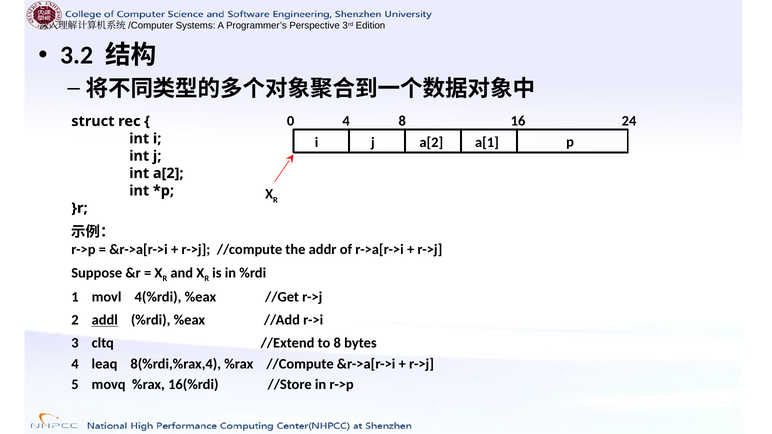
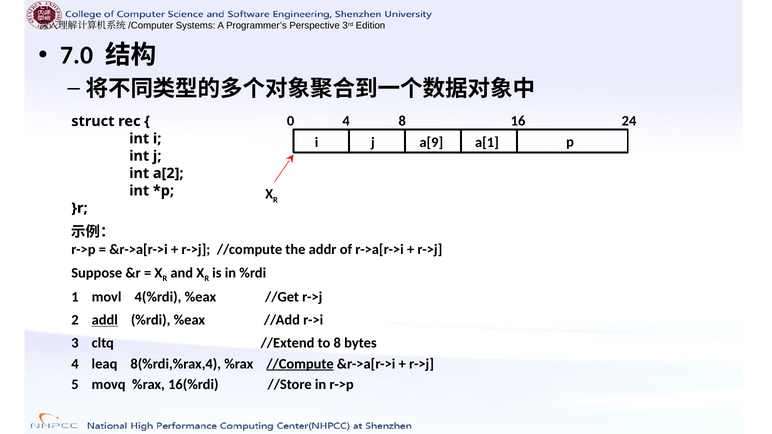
3.2: 3.2 -> 7.0
a[2 at (431, 143): a[2 -> a[9
//Compute at (300, 364) underline: none -> present
